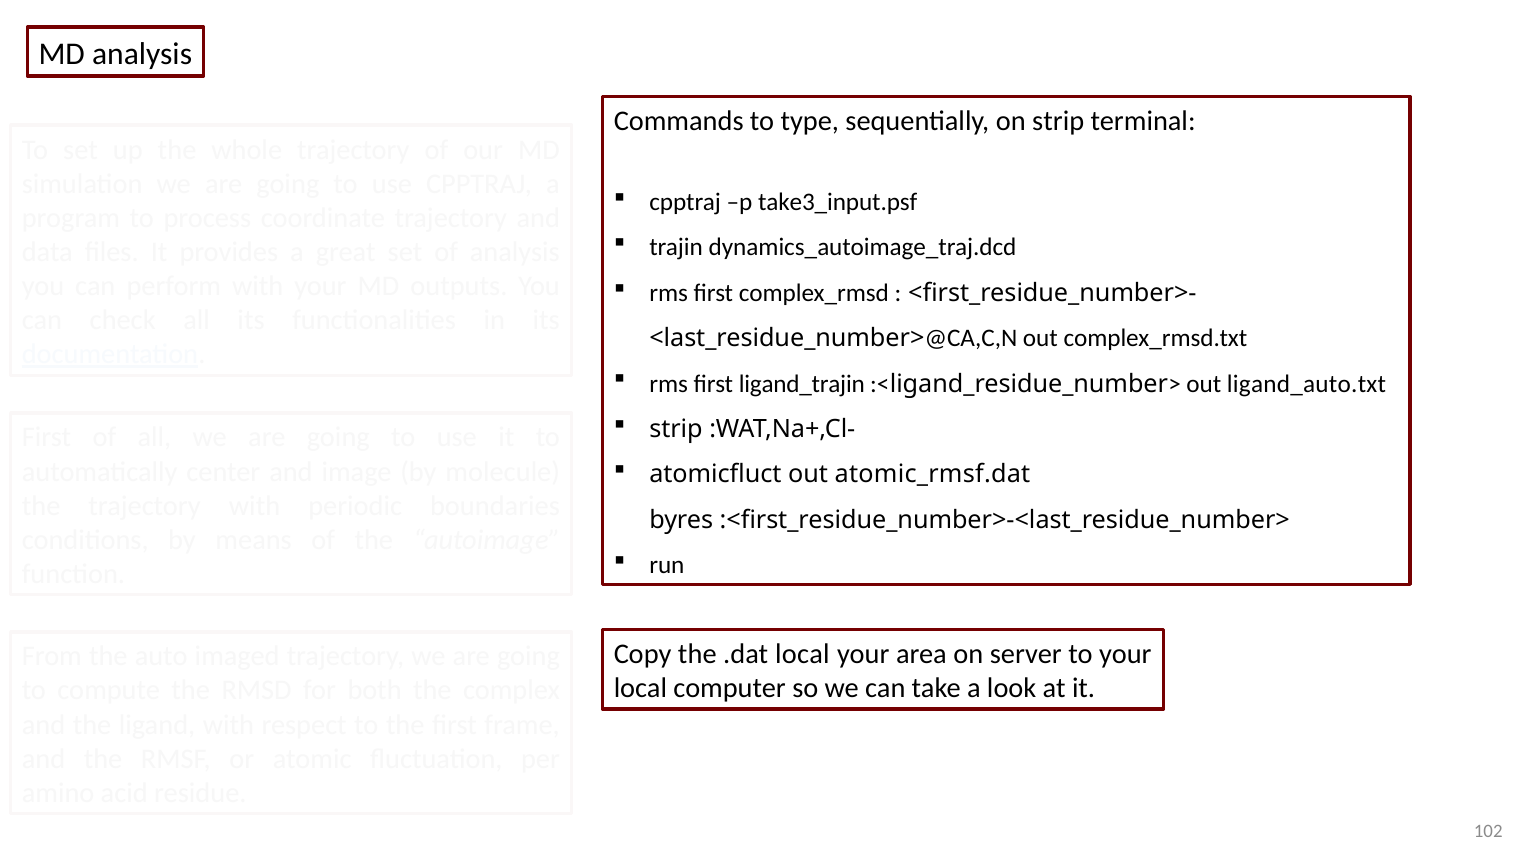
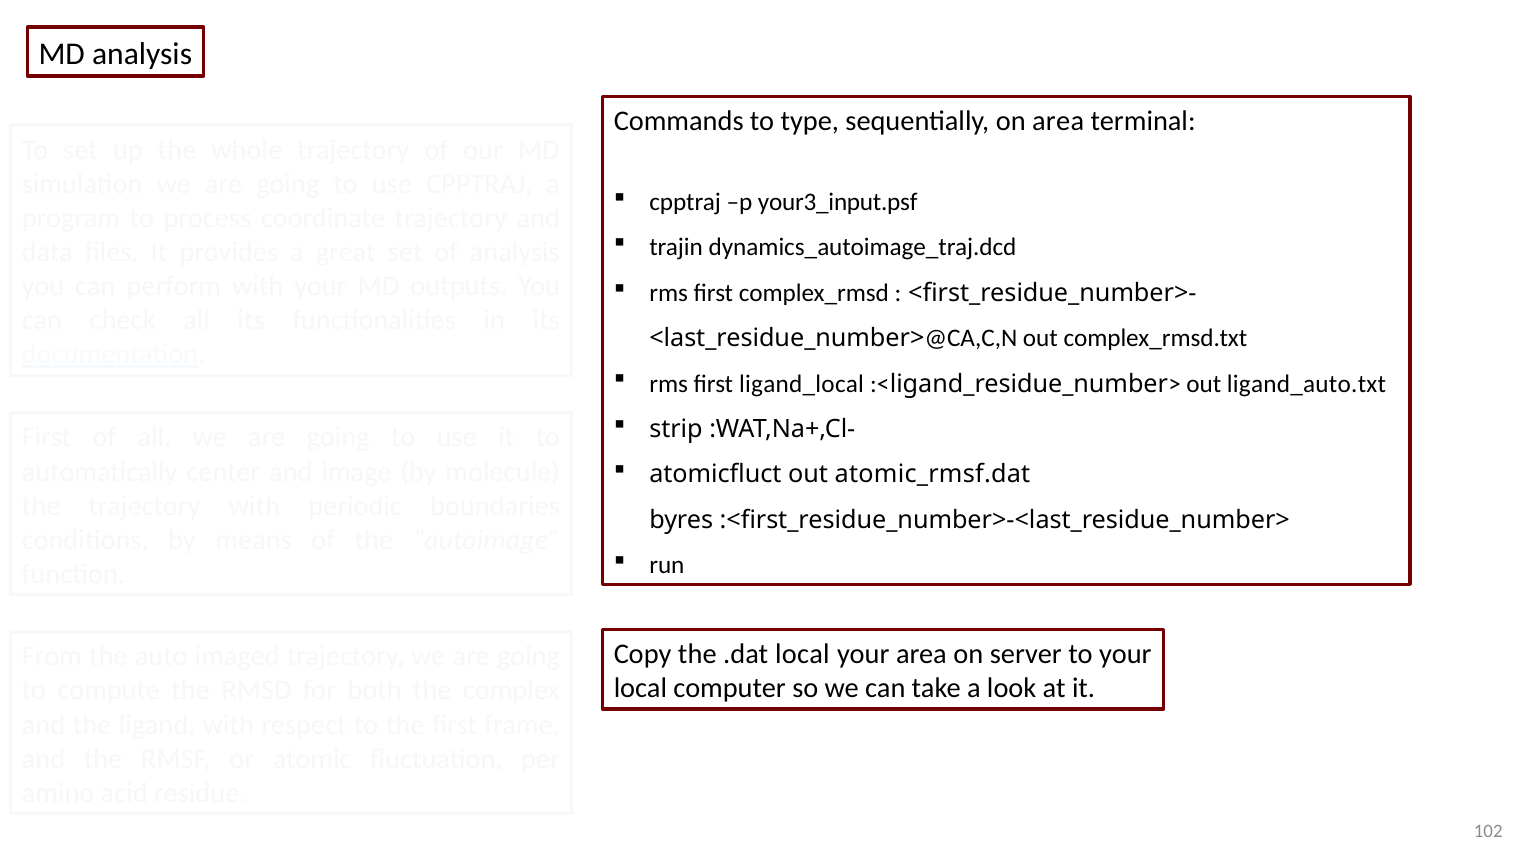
on strip: strip -> area
take3_input.psf: take3_input.psf -> your3_input.psf
ligand_trajin: ligand_trajin -> ligand_local
